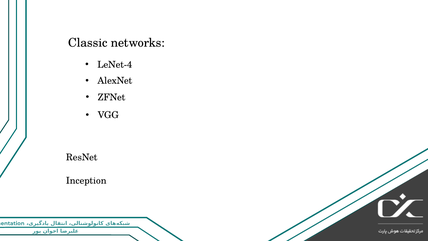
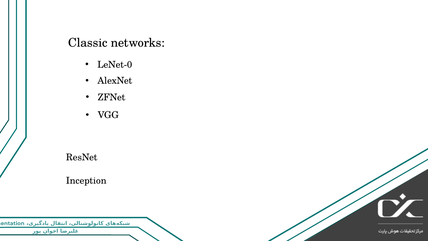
LeNet-4: LeNet-4 -> LeNet-0
